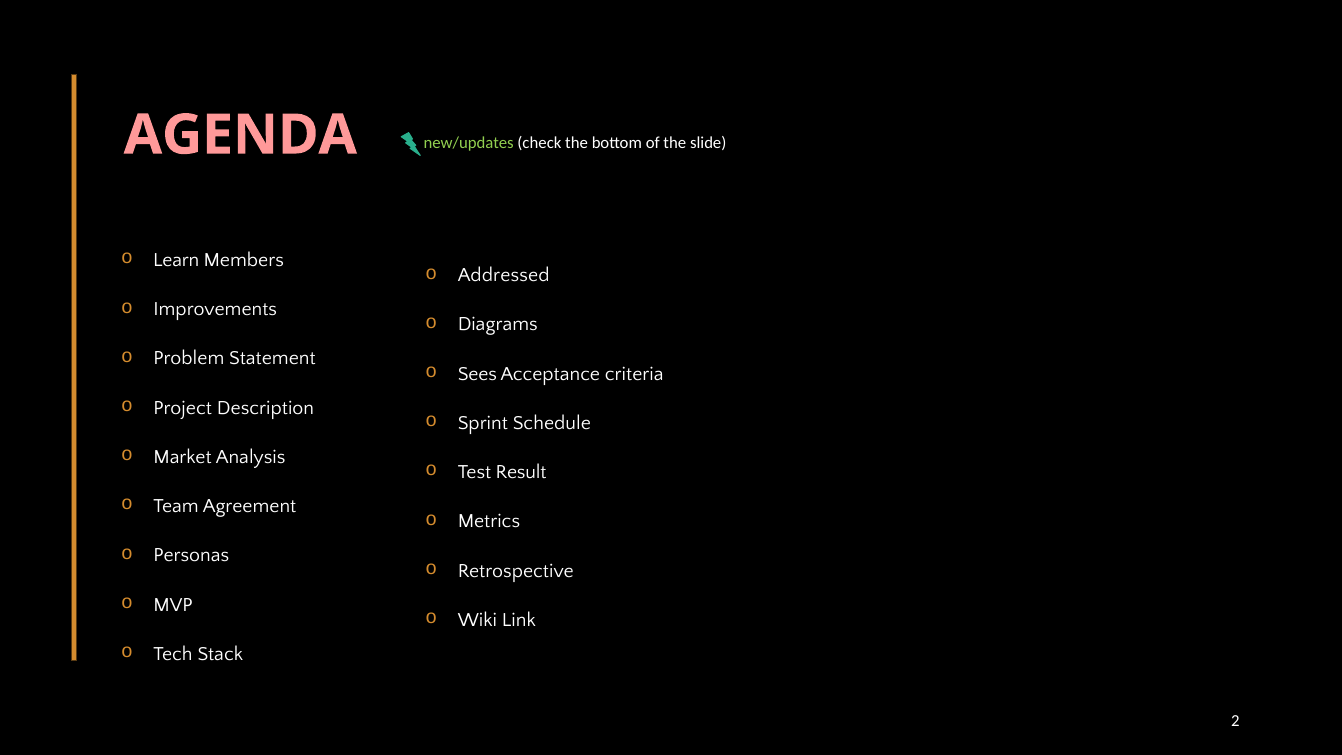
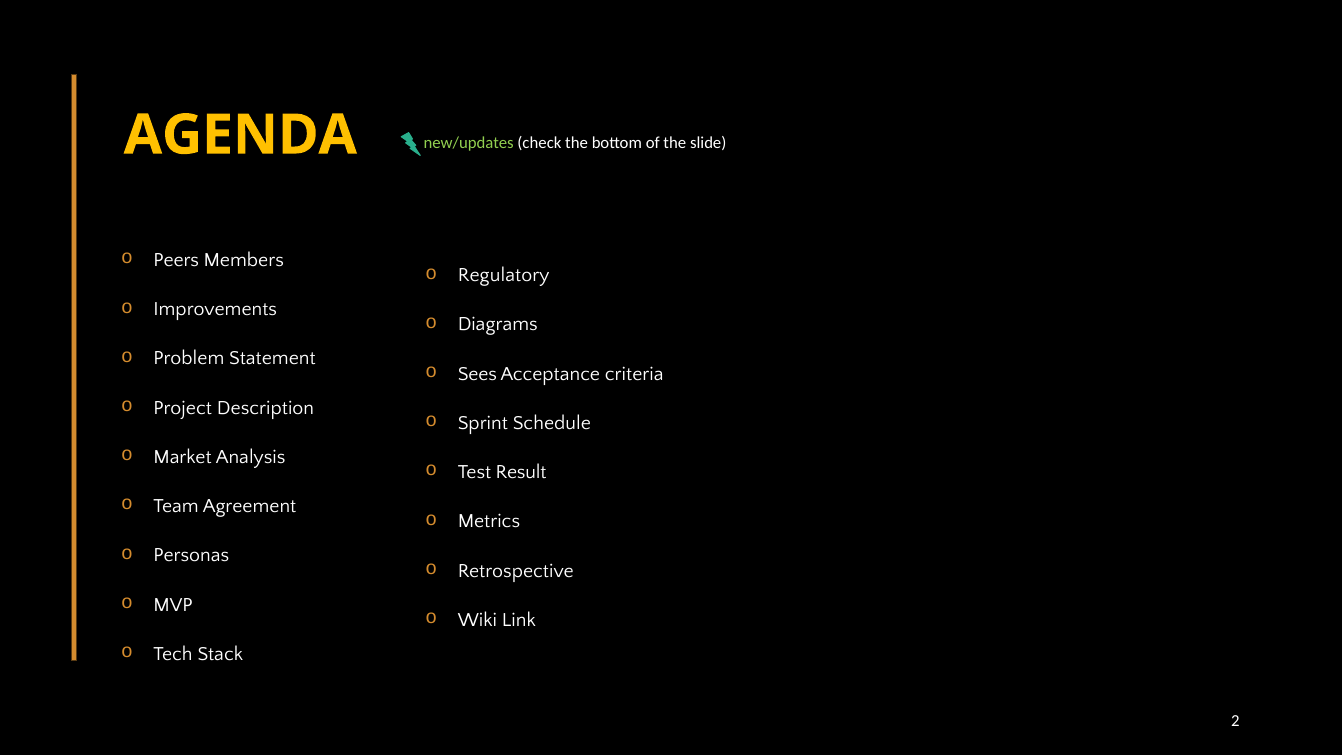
AGENDA colour: pink -> yellow
Learn: Learn -> Peers
Addressed: Addressed -> Regulatory
